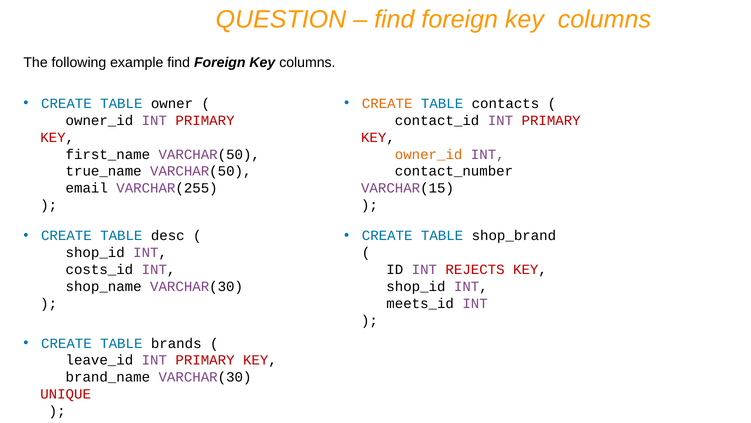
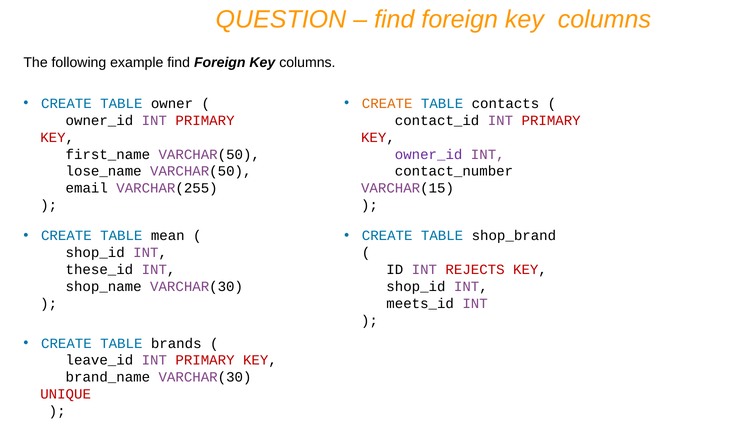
owner_id at (429, 154) colour: orange -> purple
true_name: true_name -> lose_name
desc: desc -> mean
costs_id: costs_id -> these_id
